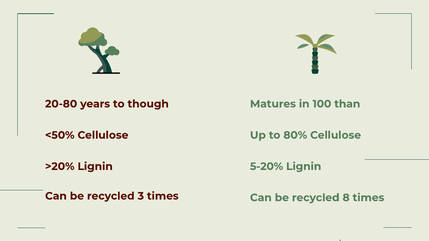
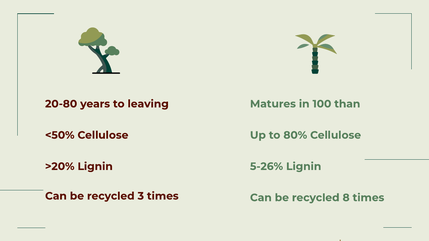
though: though -> leaving
5-20%: 5-20% -> 5-26%
